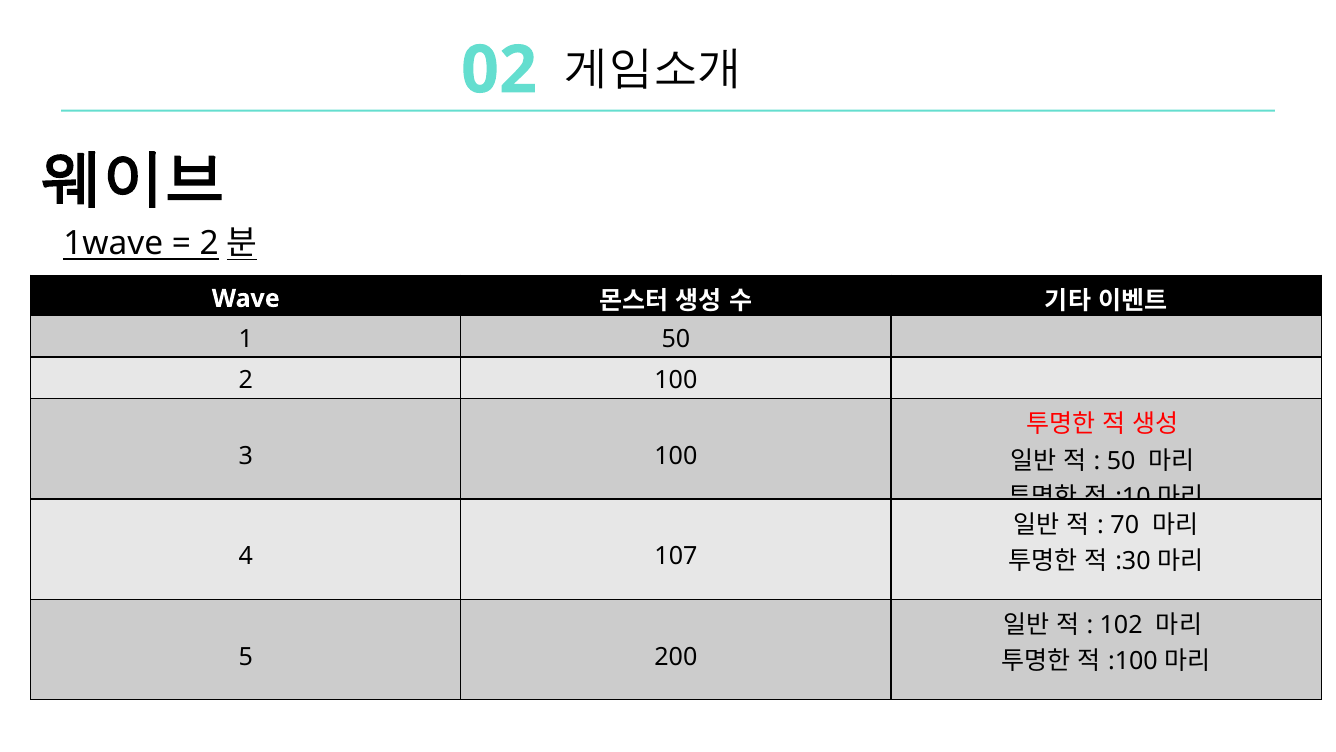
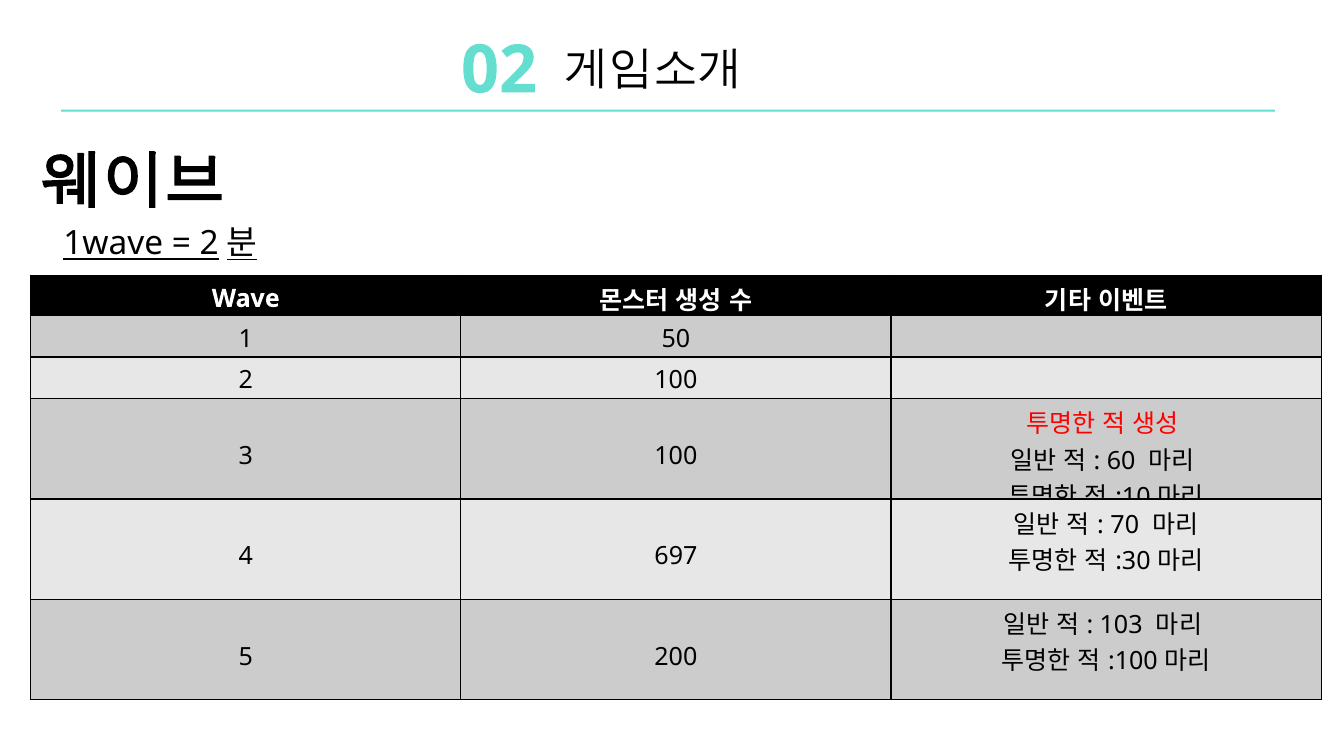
50 at (1121, 460): 50 -> 60
107: 107 -> 697
102: 102 -> 103
